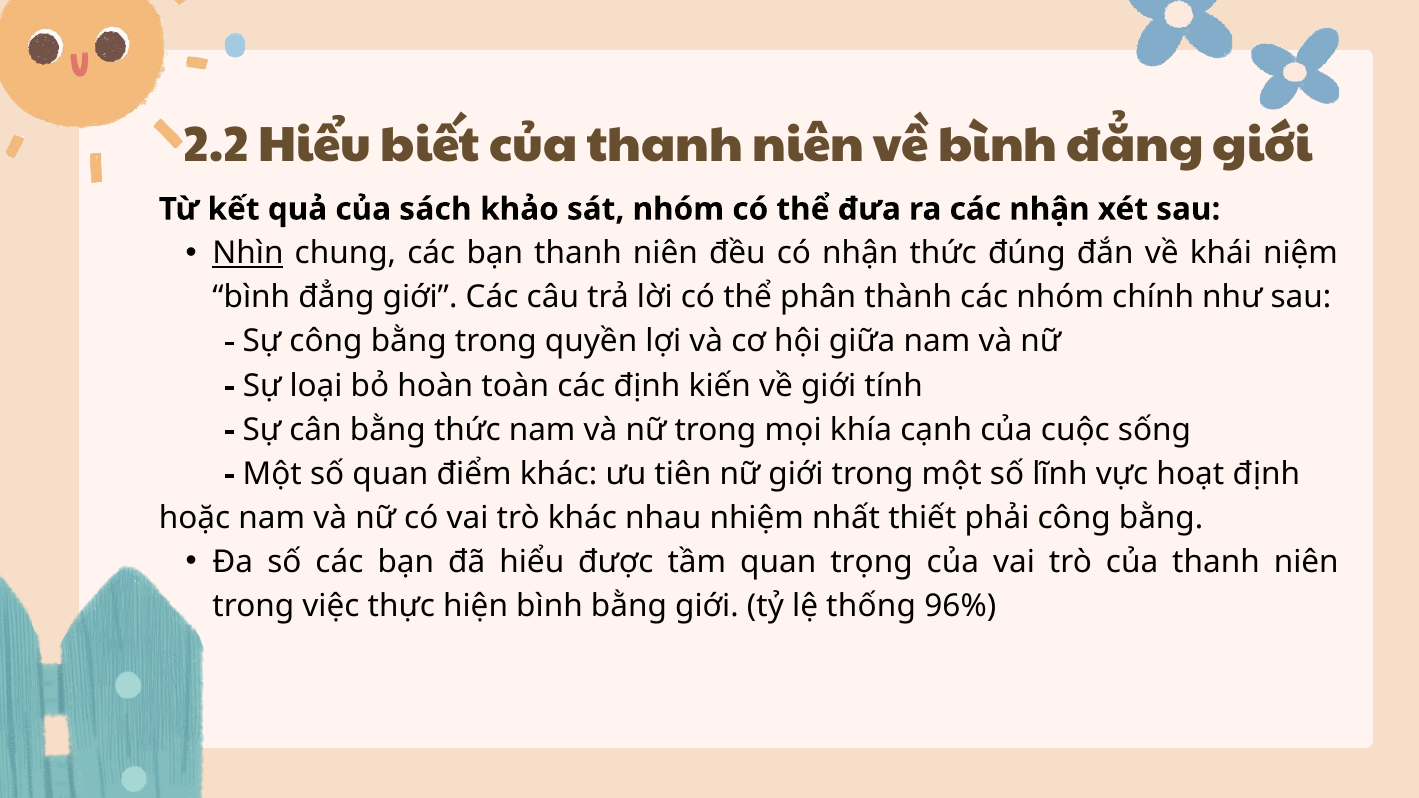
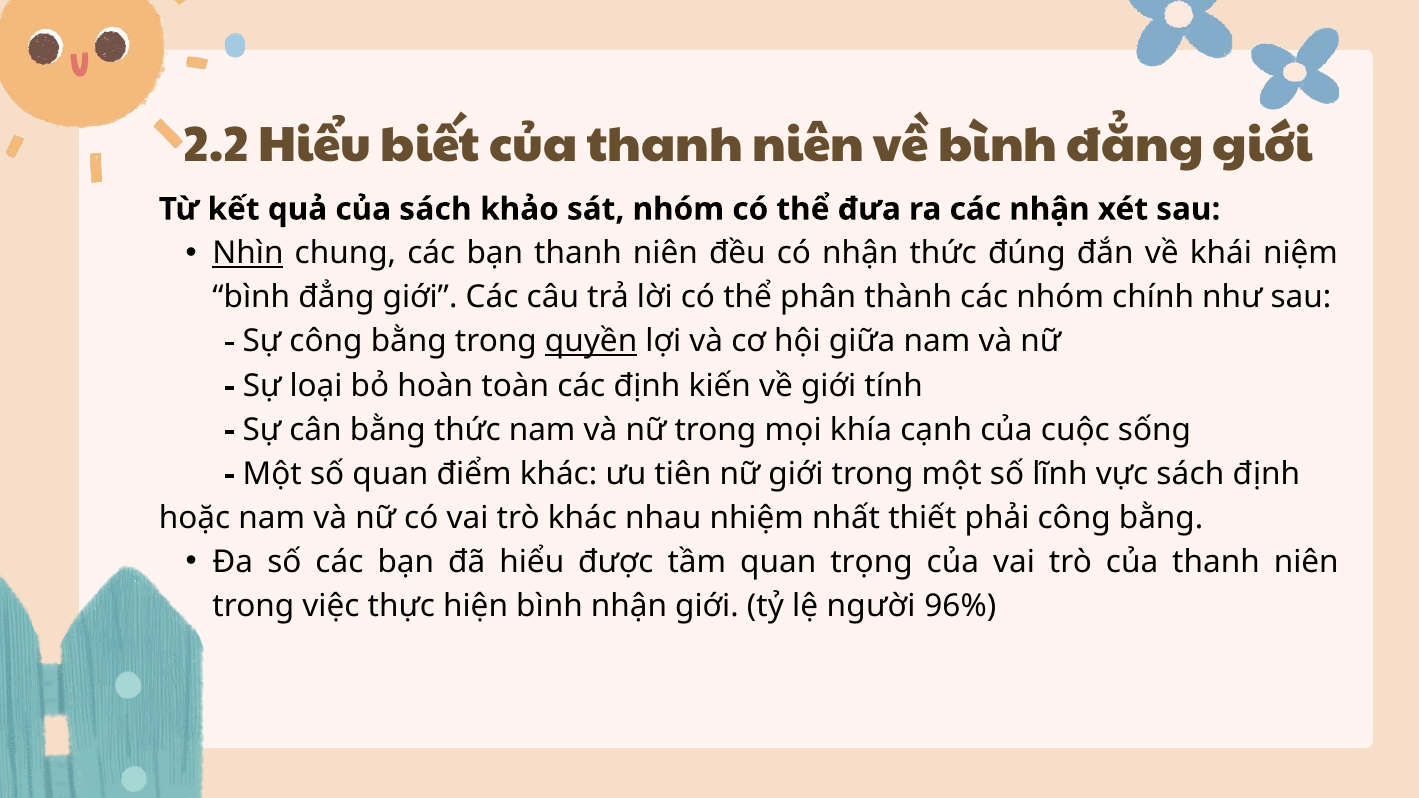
quyền underline: none -> present
vực hoạt: hoạt -> sách
bình bằng: bằng -> nhận
thống: thống -> người
